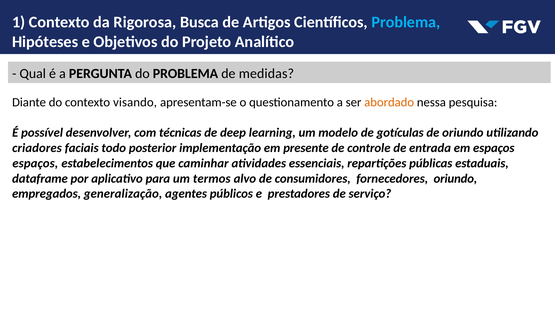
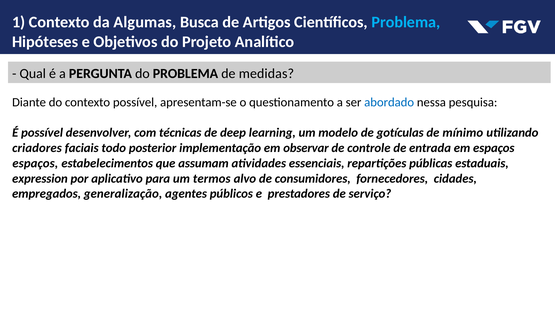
Rigorosa: Rigorosa -> Algumas
contexto visando: visando -> possível
abordado colour: orange -> blue
de oriundo: oriundo -> mínimo
presente: presente -> observar
caminhar: caminhar -> assumam
dataframe: dataframe -> expression
fornecedores oriundo: oriundo -> cidades
